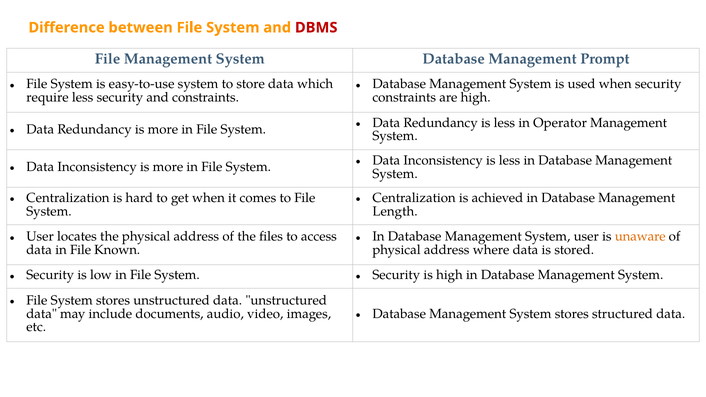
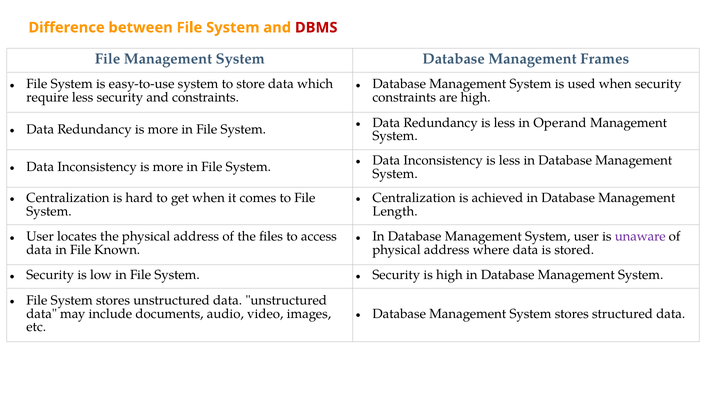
Prompt: Prompt -> Frames
Operator: Operator -> Operand
unaware colour: orange -> purple
